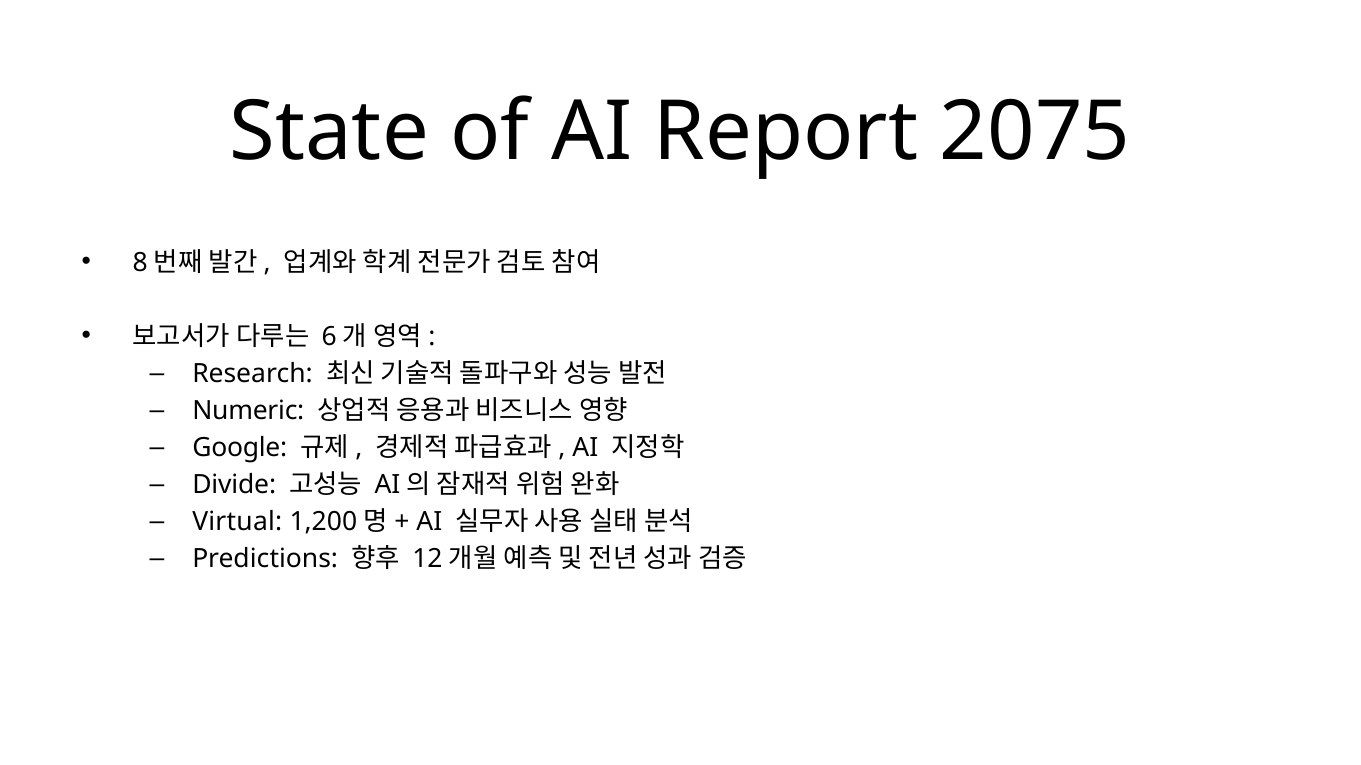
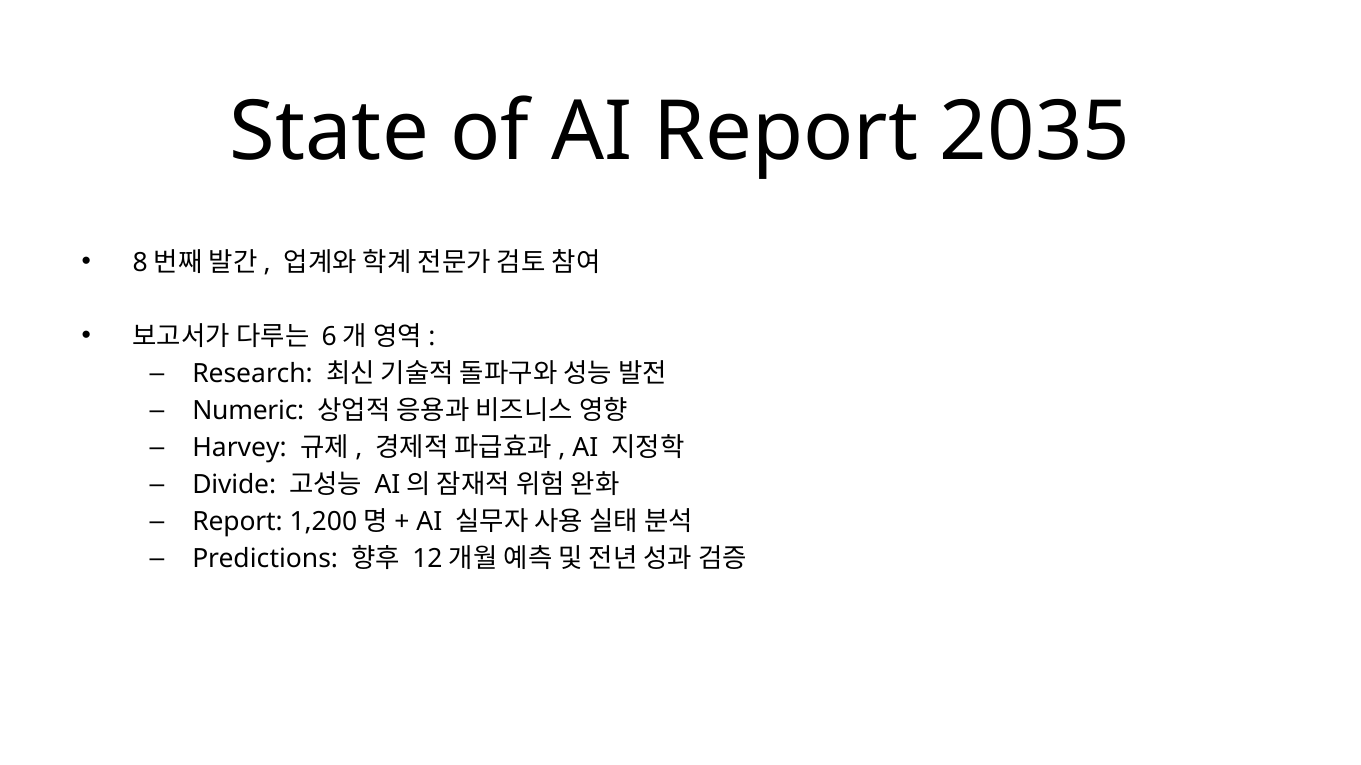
2075: 2075 -> 2035
Google: Google -> Harvey
Virtual at (237, 522): Virtual -> Report
